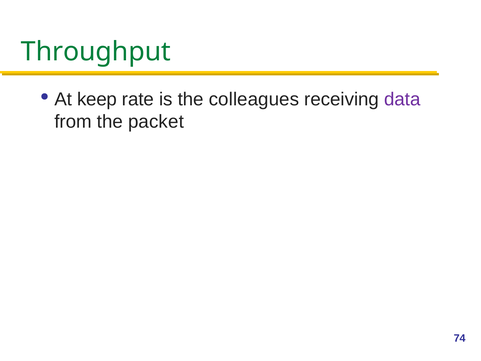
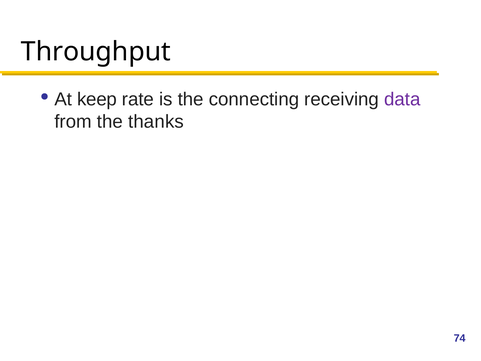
Throughput colour: green -> black
colleagues: colleagues -> connecting
packet: packet -> thanks
